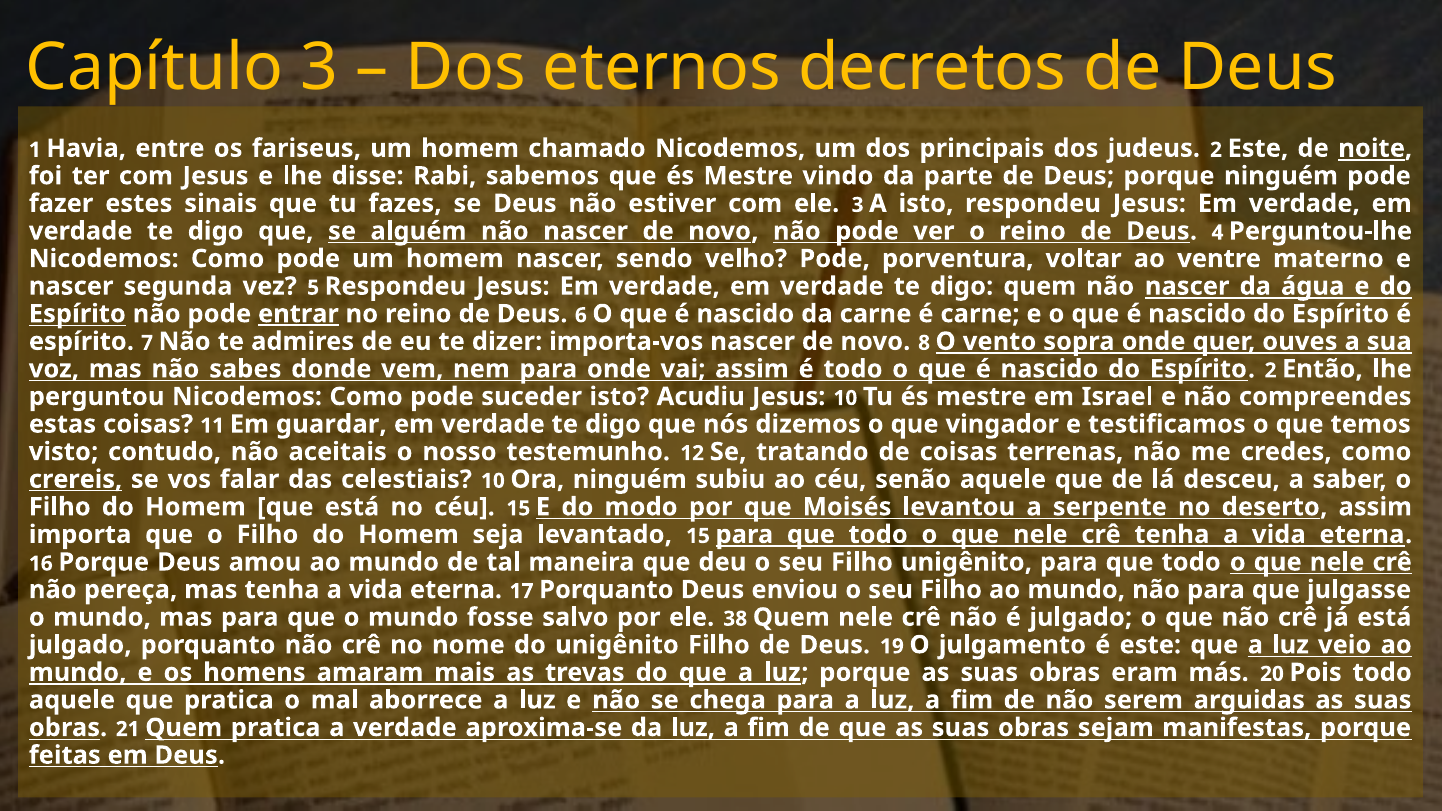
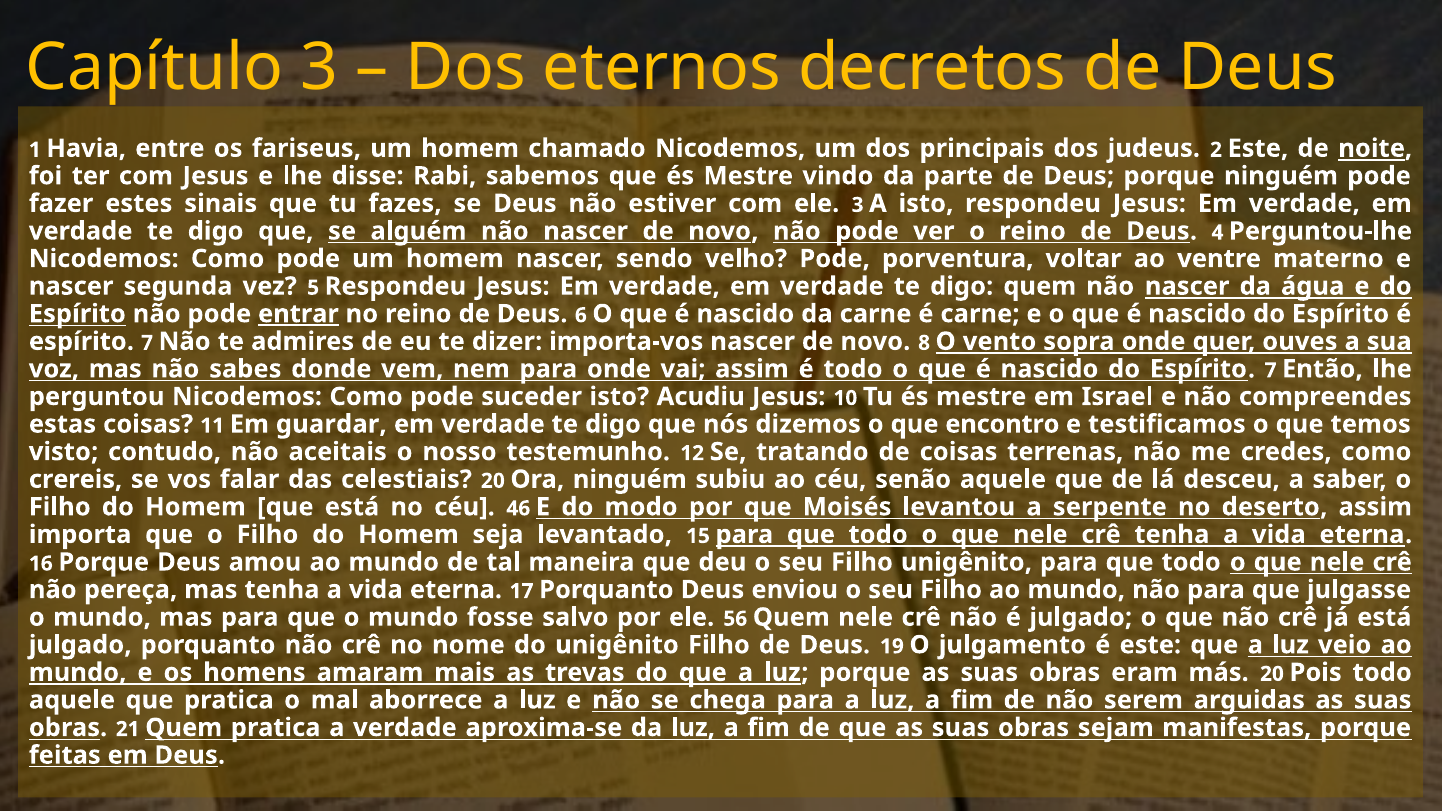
do Espírito 2: 2 -> 7
vingador: vingador -> encontro
crereis underline: present -> none
celestiais 10: 10 -> 20
céu 15: 15 -> 46
38: 38 -> 56
